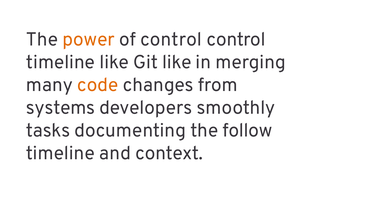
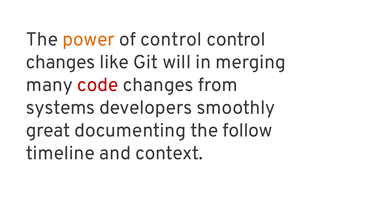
timeline at (60, 62): timeline -> changes
Git like: like -> will
code colour: orange -> red
tasks: tasks -> great
